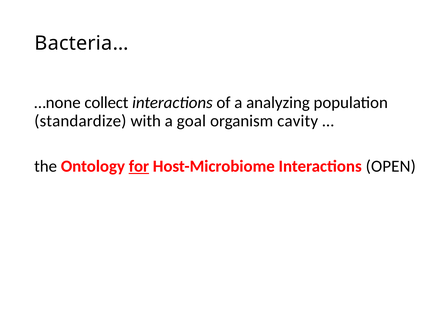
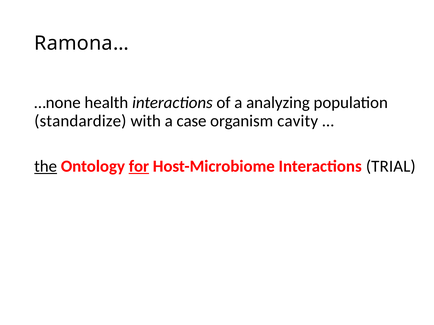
Bacteria…: Bacteria… -> Ramona…
collect: collect -> health
goal: goal -> case
the underline: none -> present
OPEN: OPEN -> TRIAL
